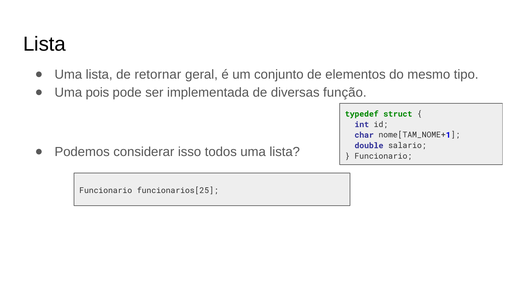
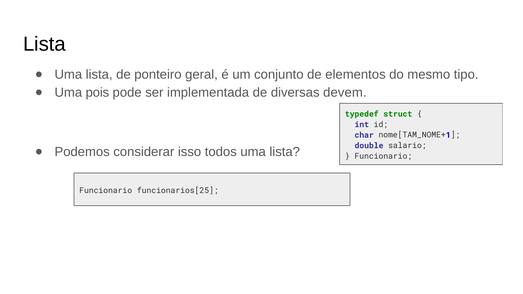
retornar: retornar -> ponteiro
função: função -> devem
